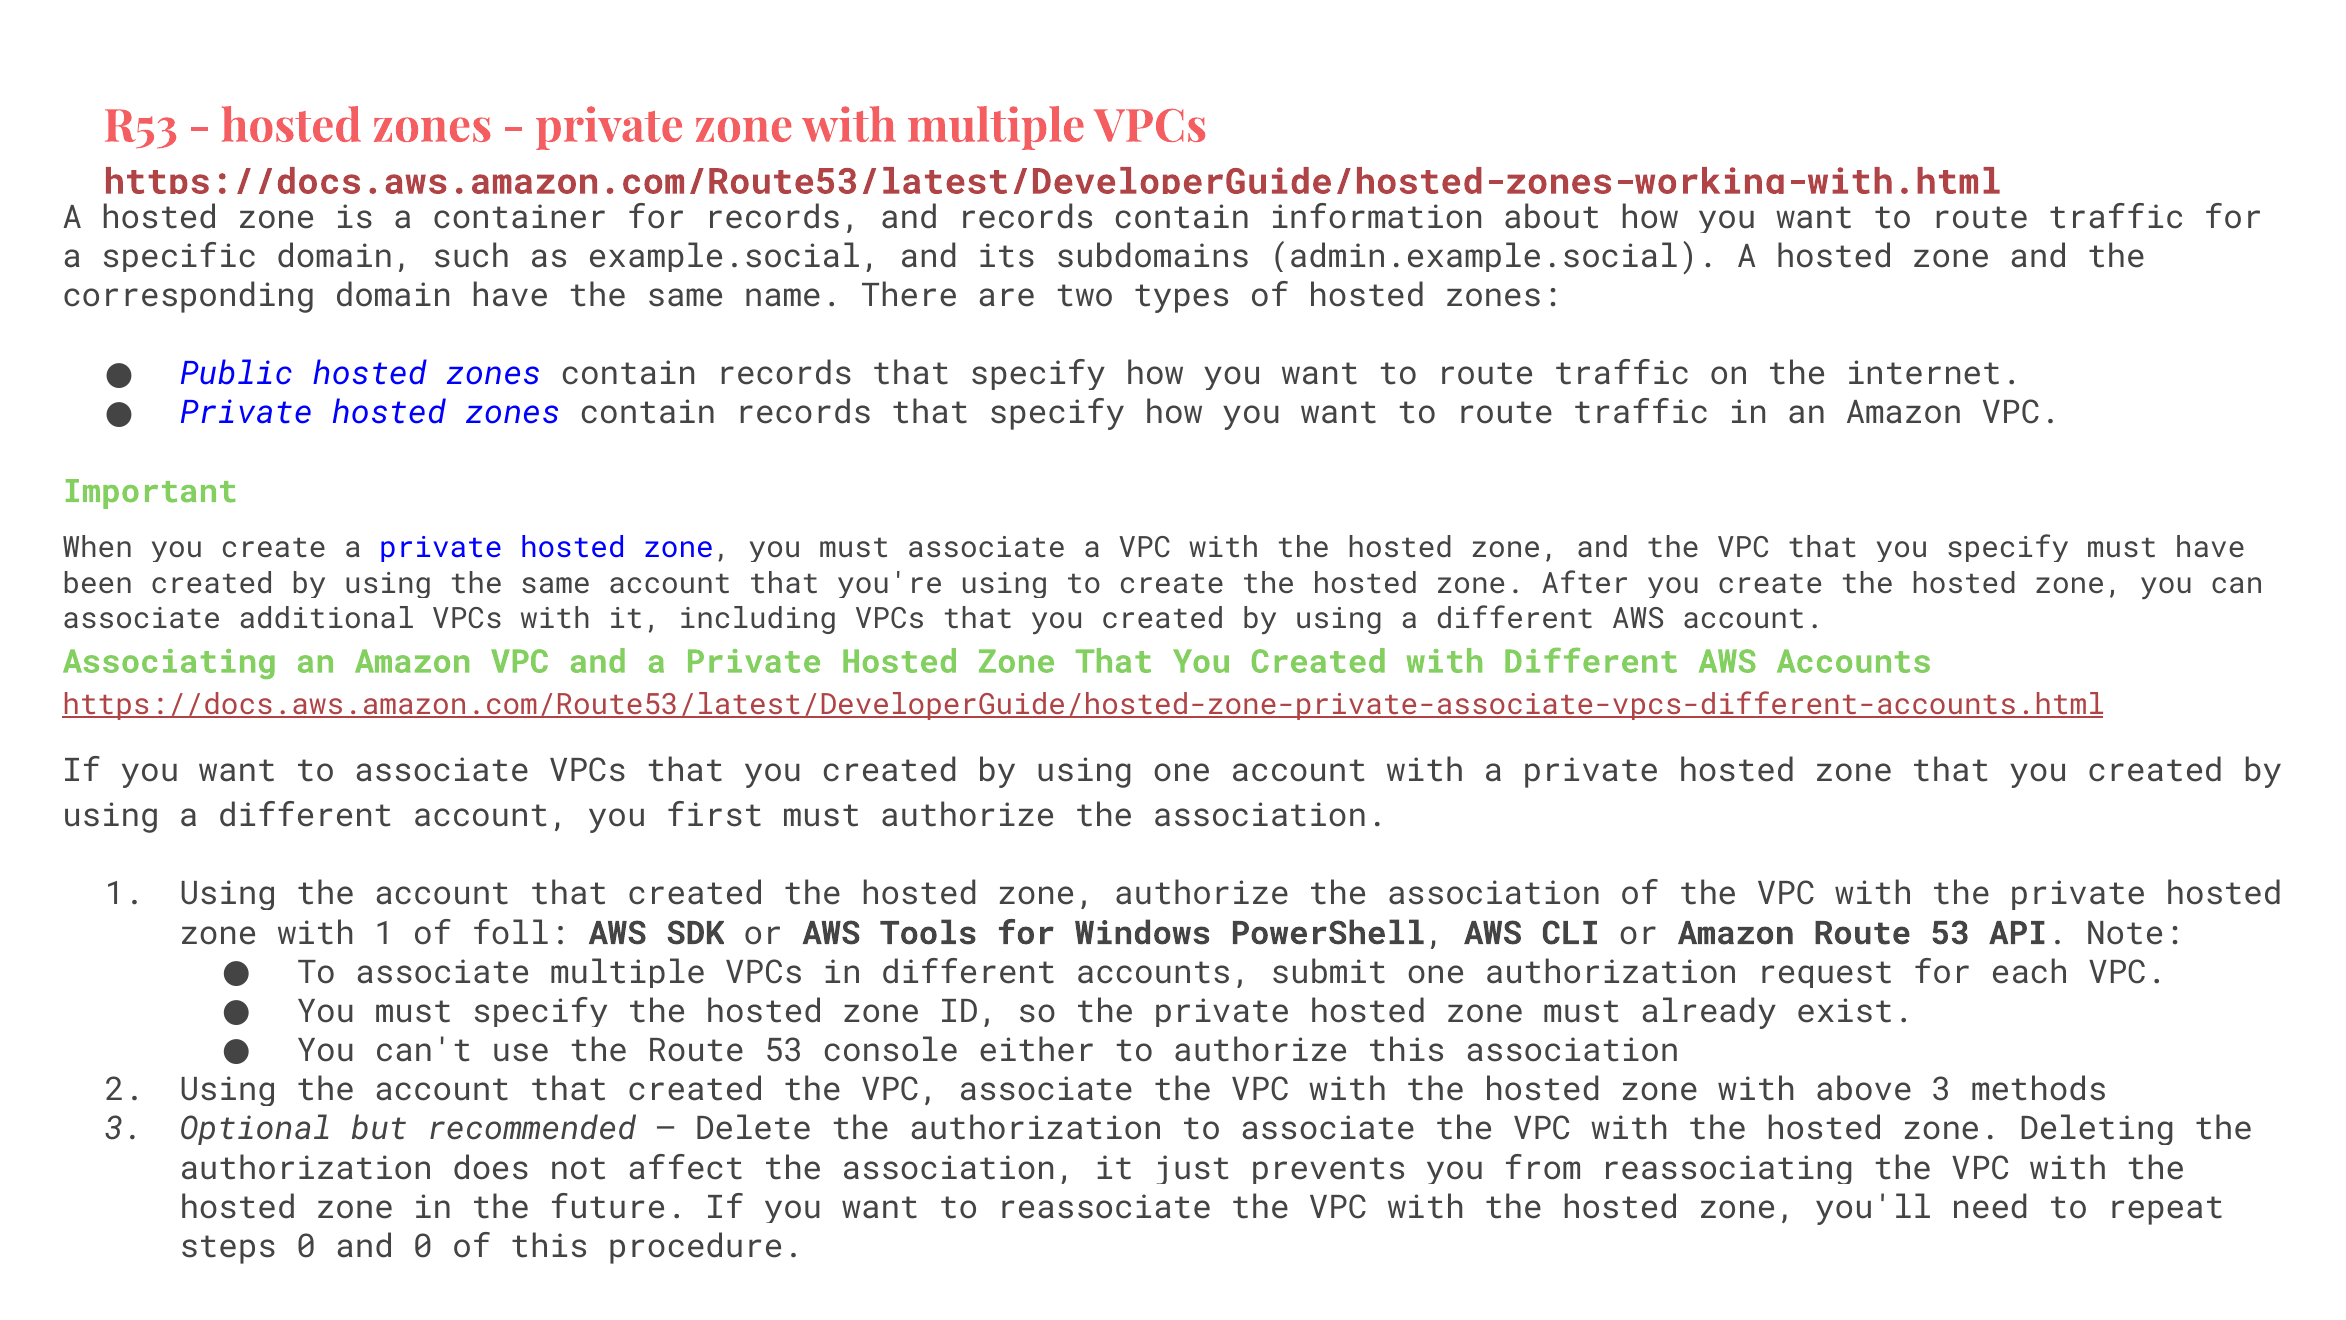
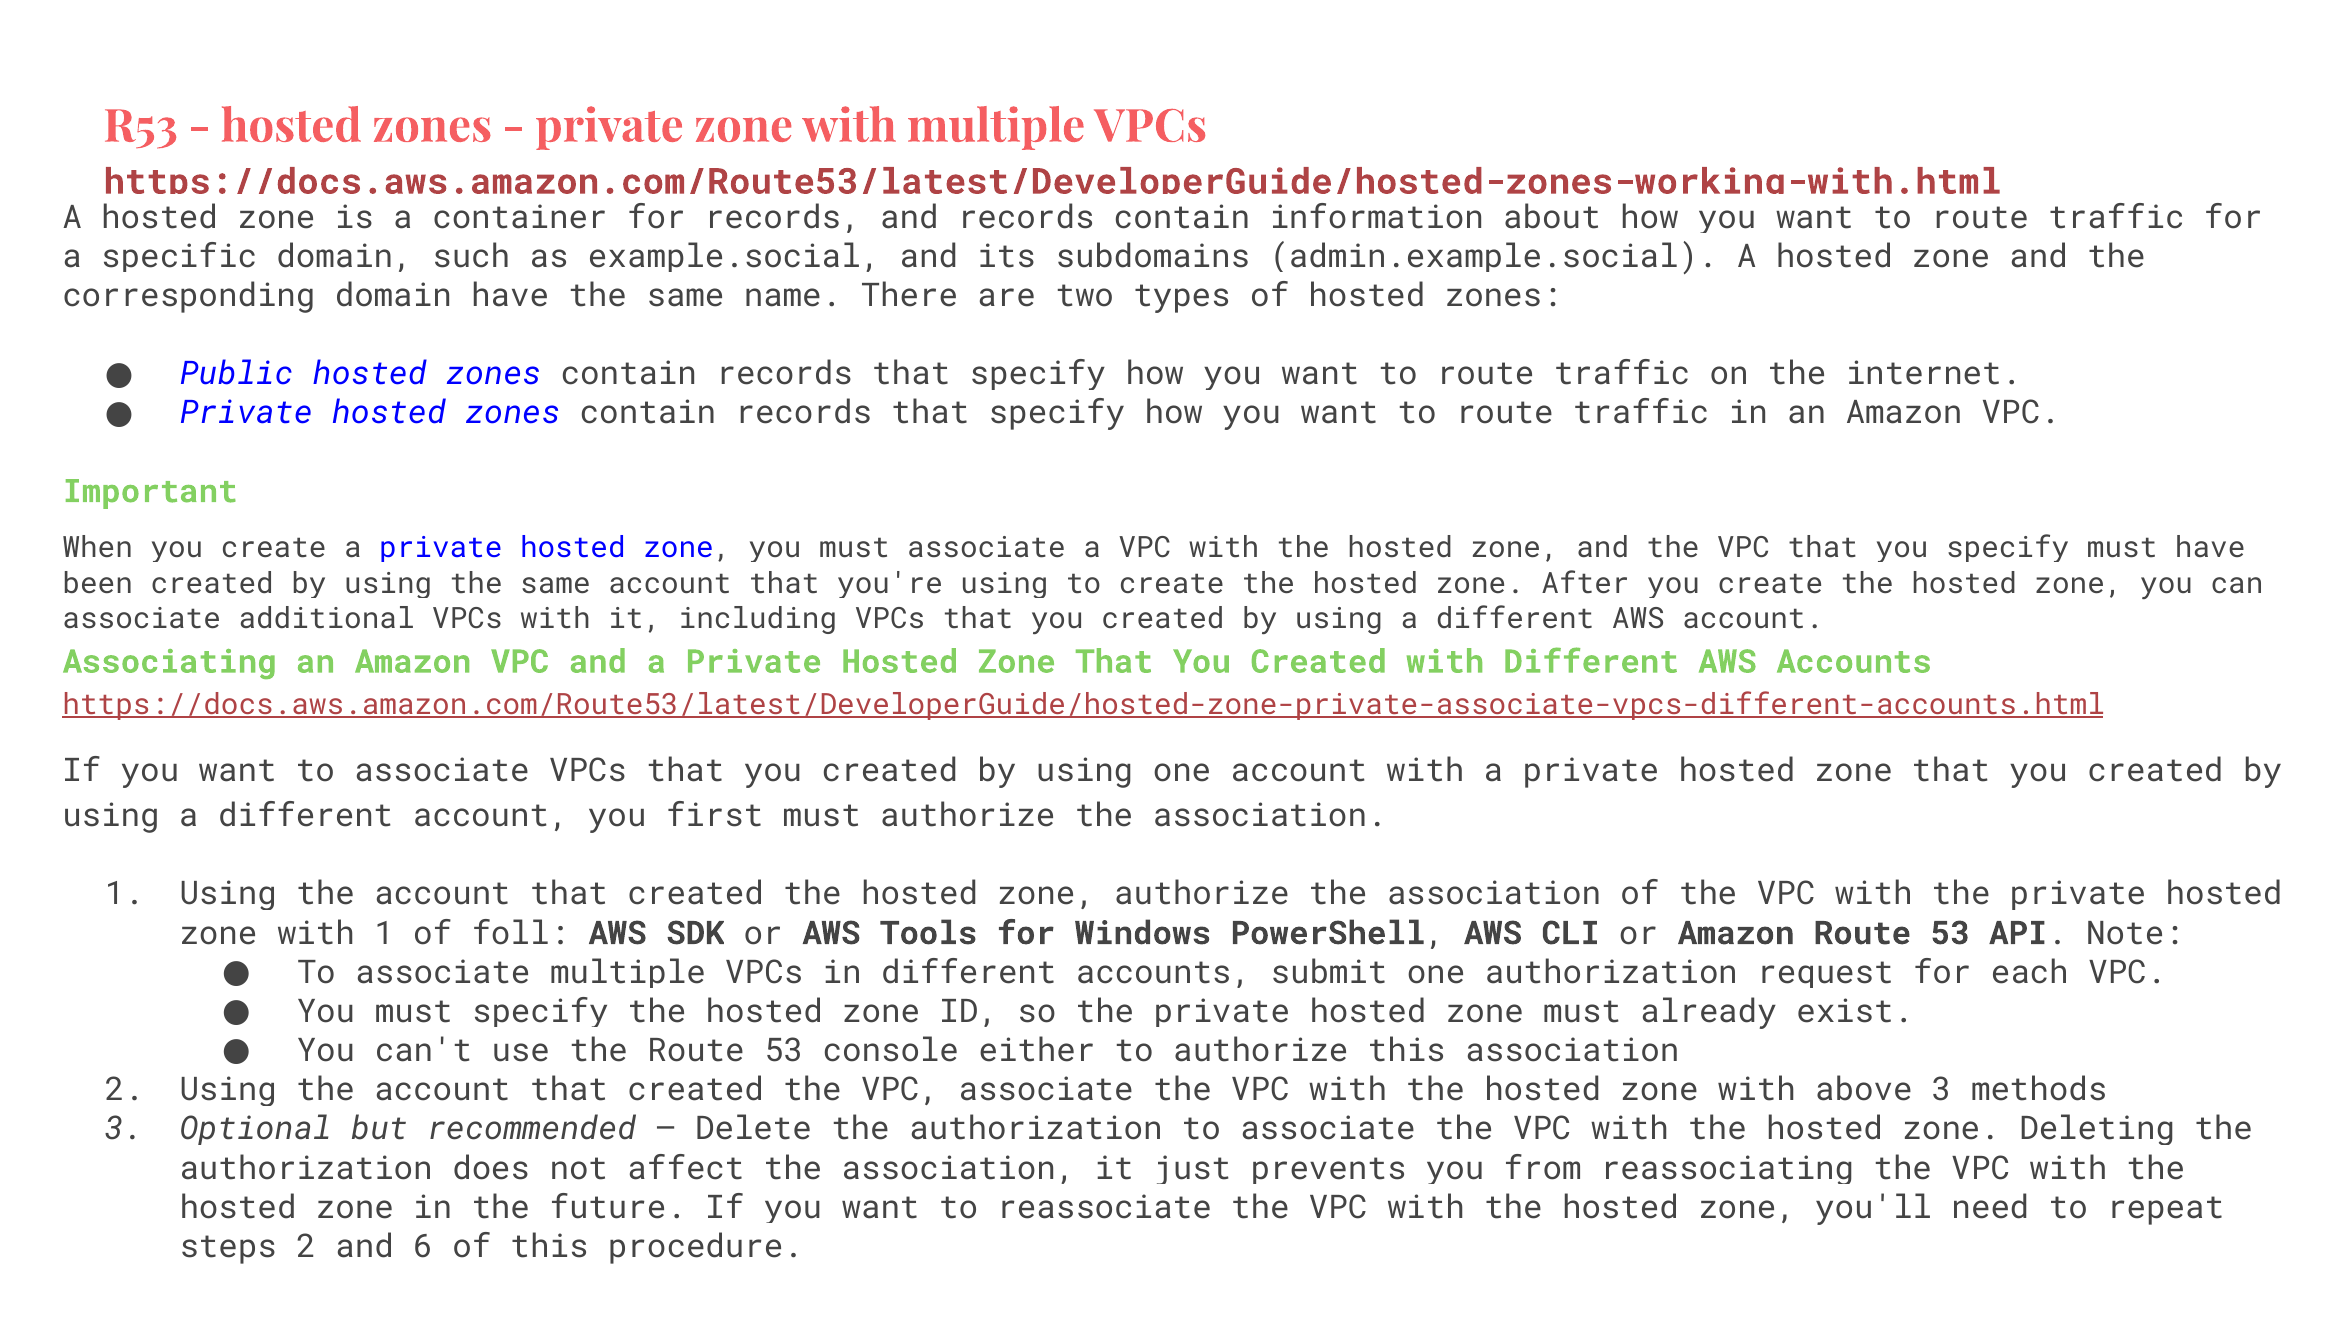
steps 0: 0 -> 2
and 0: 0 -> 6
